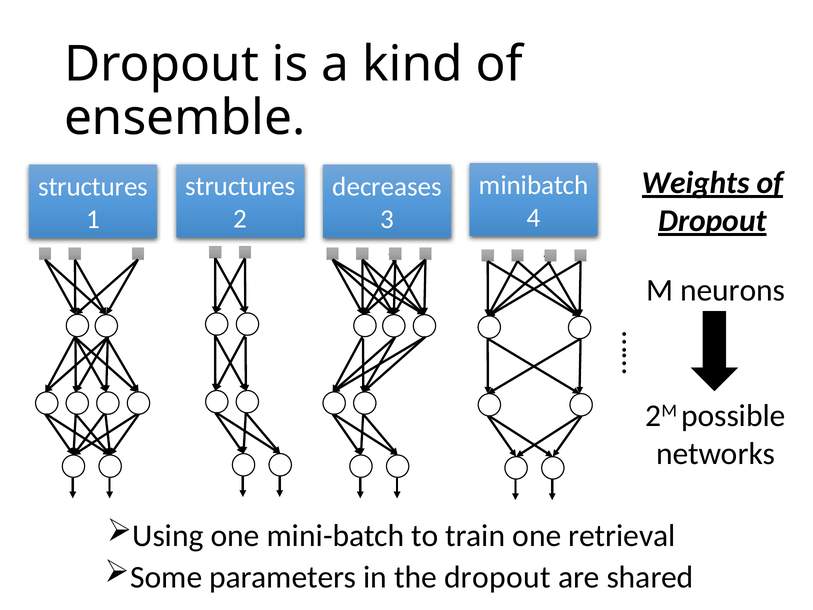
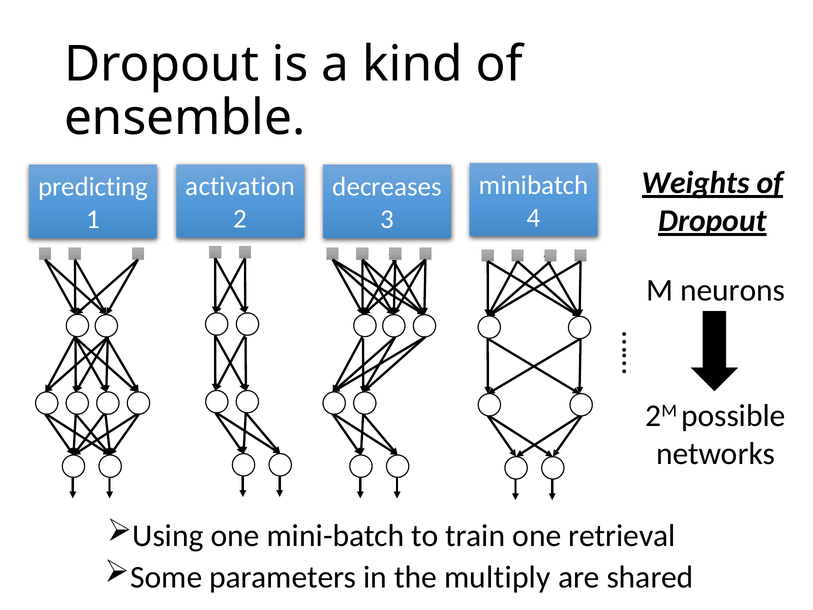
structures at (240, 186): structures -> activation
structures at (93, 187): structures -> predicting
the dropout: dropout -> multiply
